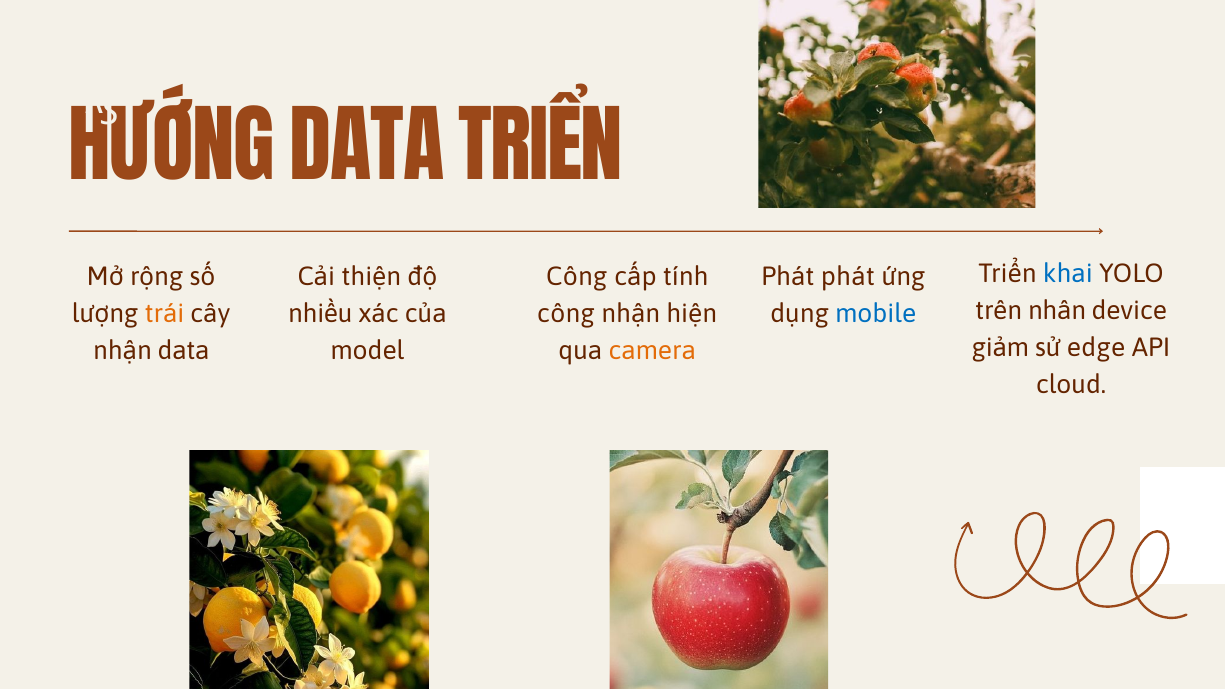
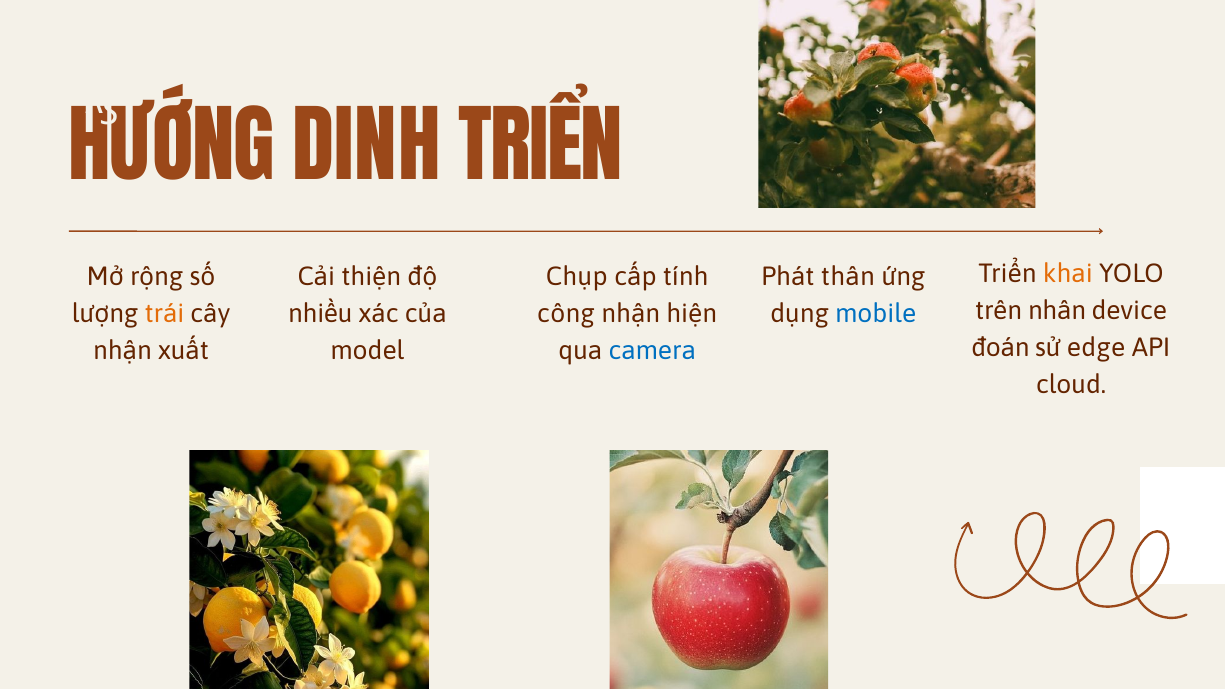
DATA at (367, 151): DATA -> DINH
khai colour: blue -> orange
Công at (577, 277): Công -> Chụp
Phát phát: phát -> thân
giảm: giảm -> đoán
nhận data: data -> xuất
camera colour: orange -> blue
